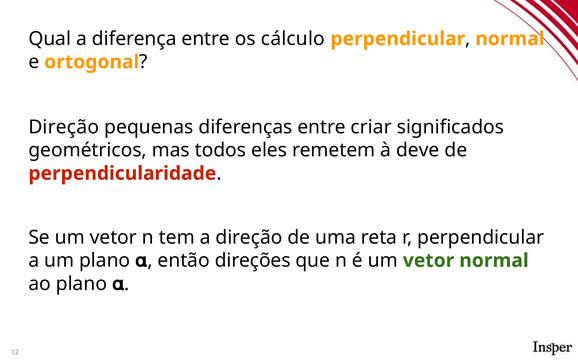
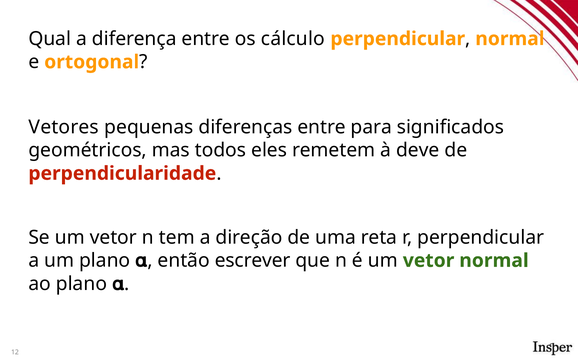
Direção at (64, 127): Direção -> Vetores
criar: criar -> para
direções: direções -> escrever
